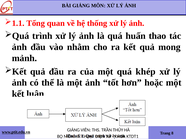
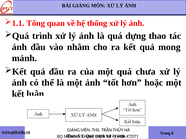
huấn: huấn -> dựng
khép: khép -> chưa
